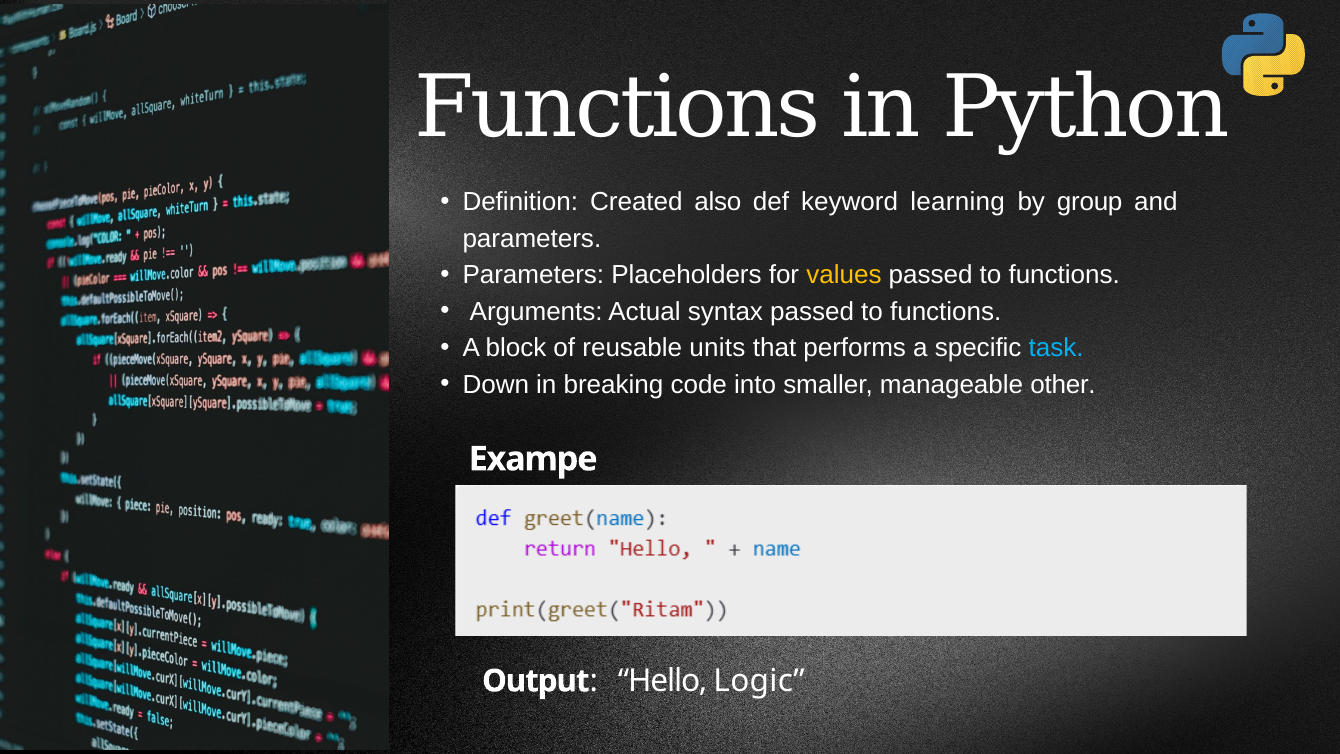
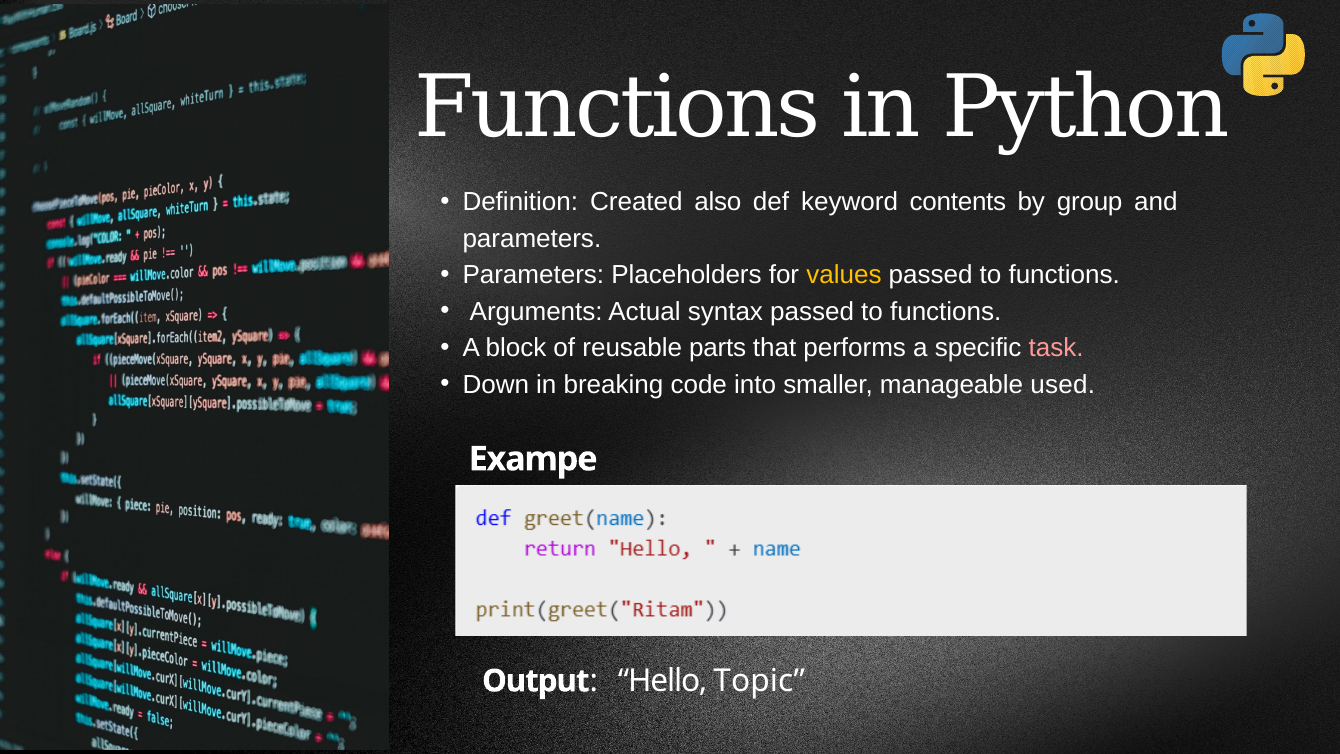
learning: learning -> contents
units: units -> parts
task colour: light blue -> pink
other: other -> used
Logic: Logic -> Topic
